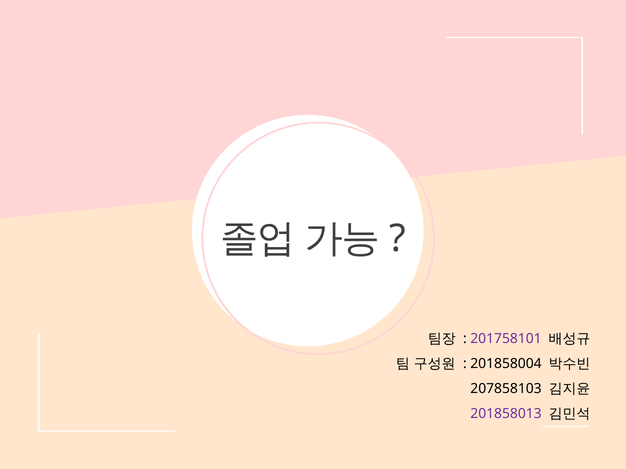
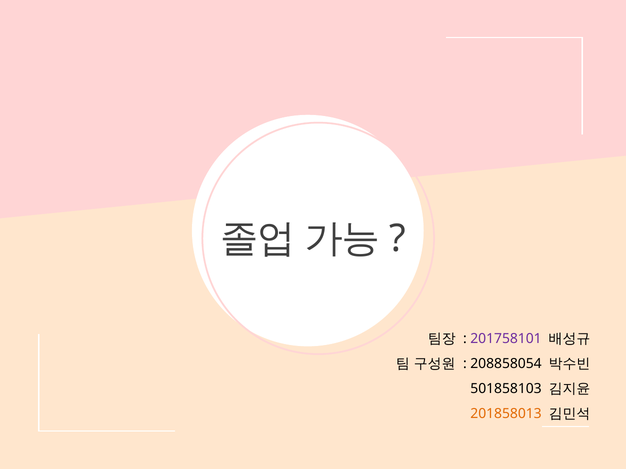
201858004: 201858004 -> 208858054
207858103: 207858103 -> 501858103
201858013 colour: purple -> orange
